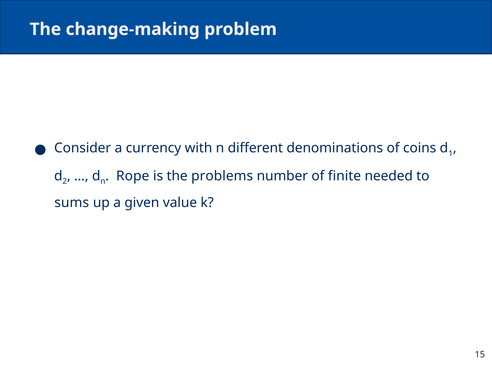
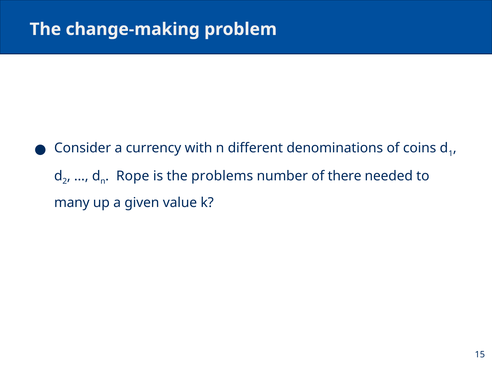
finite: finite -> there
sums: sums -> many
